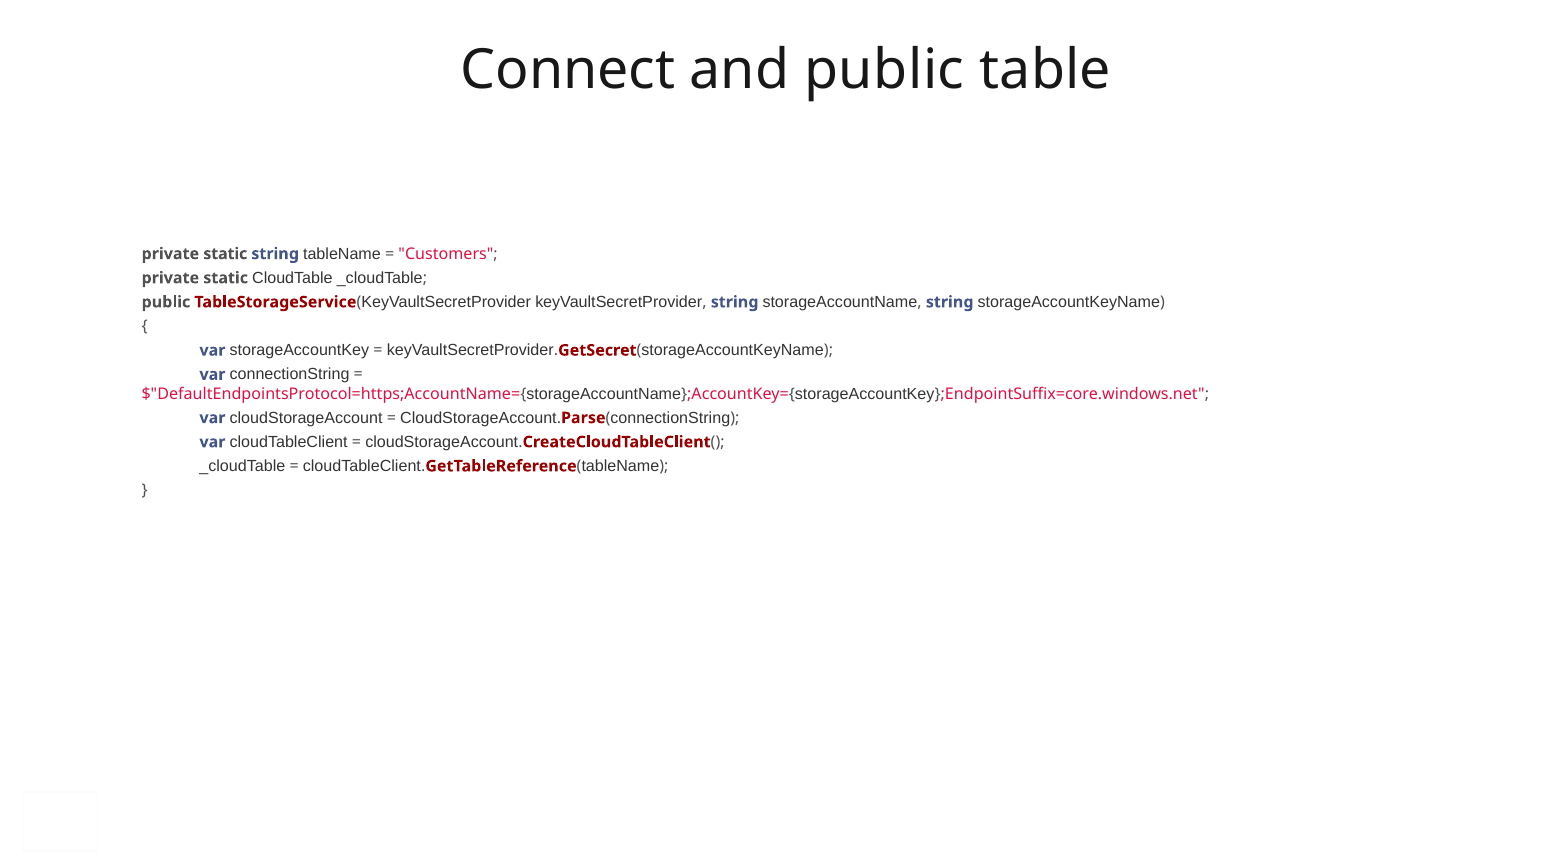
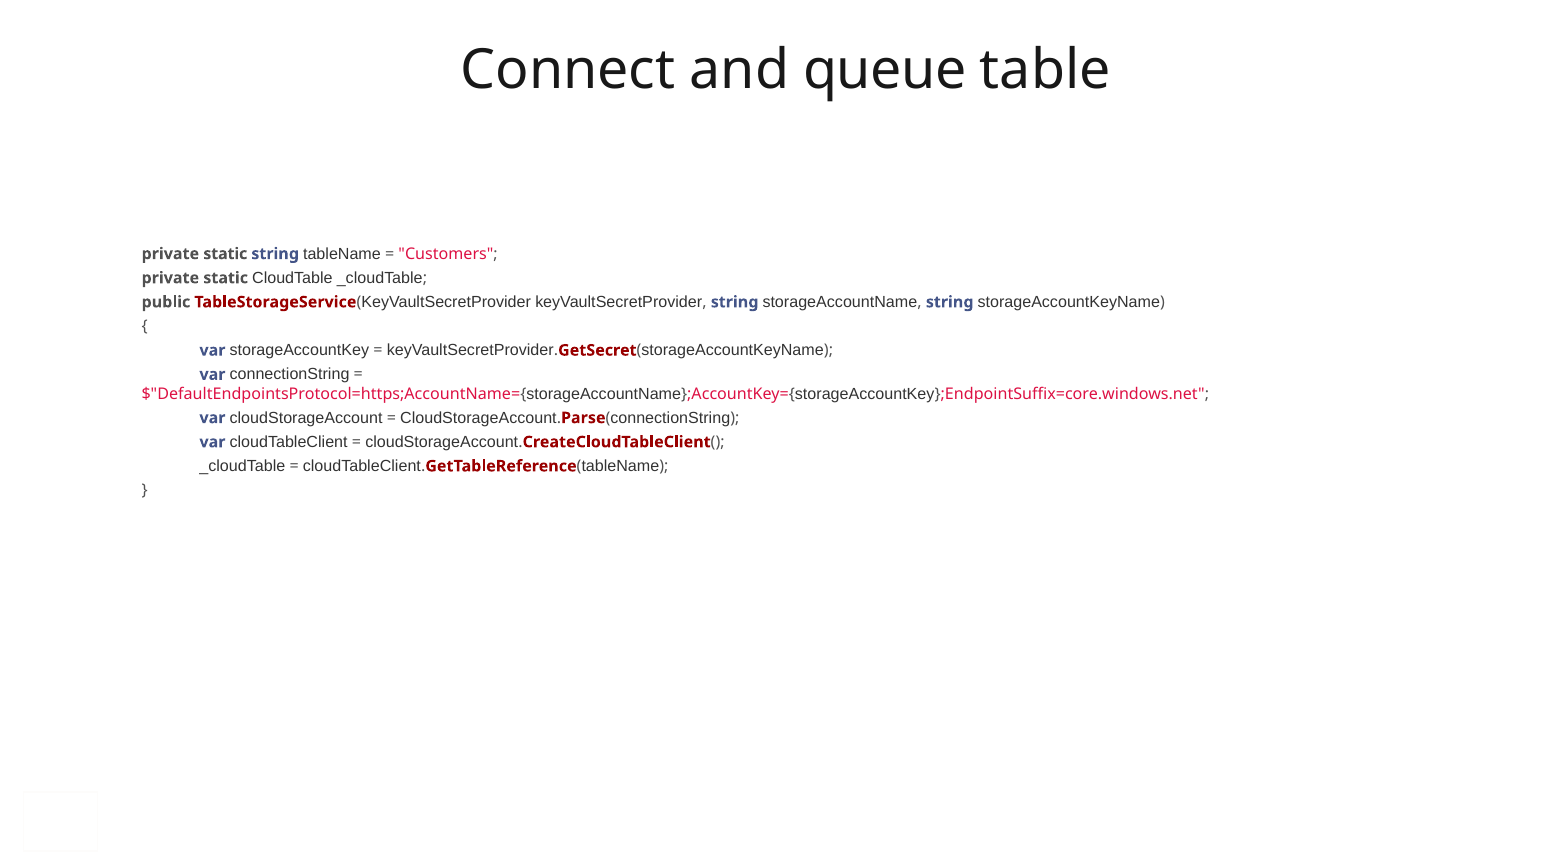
and public: public -> queue
